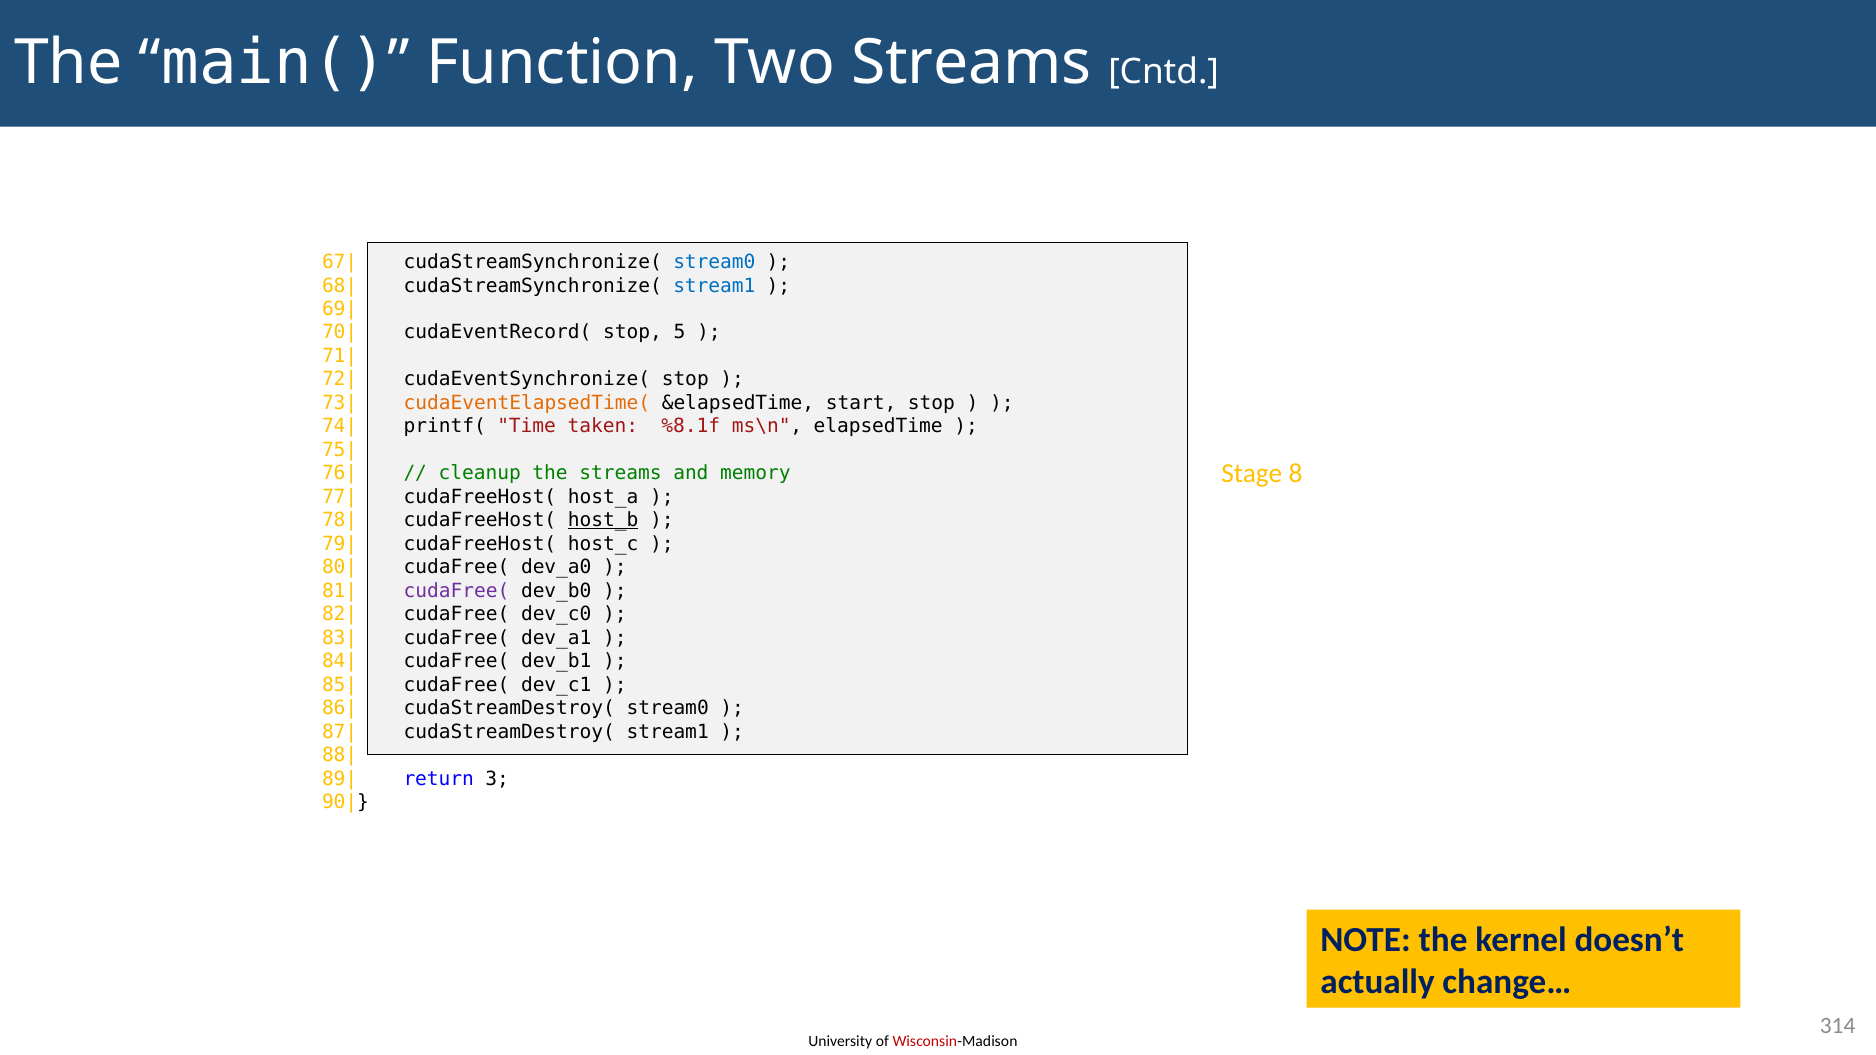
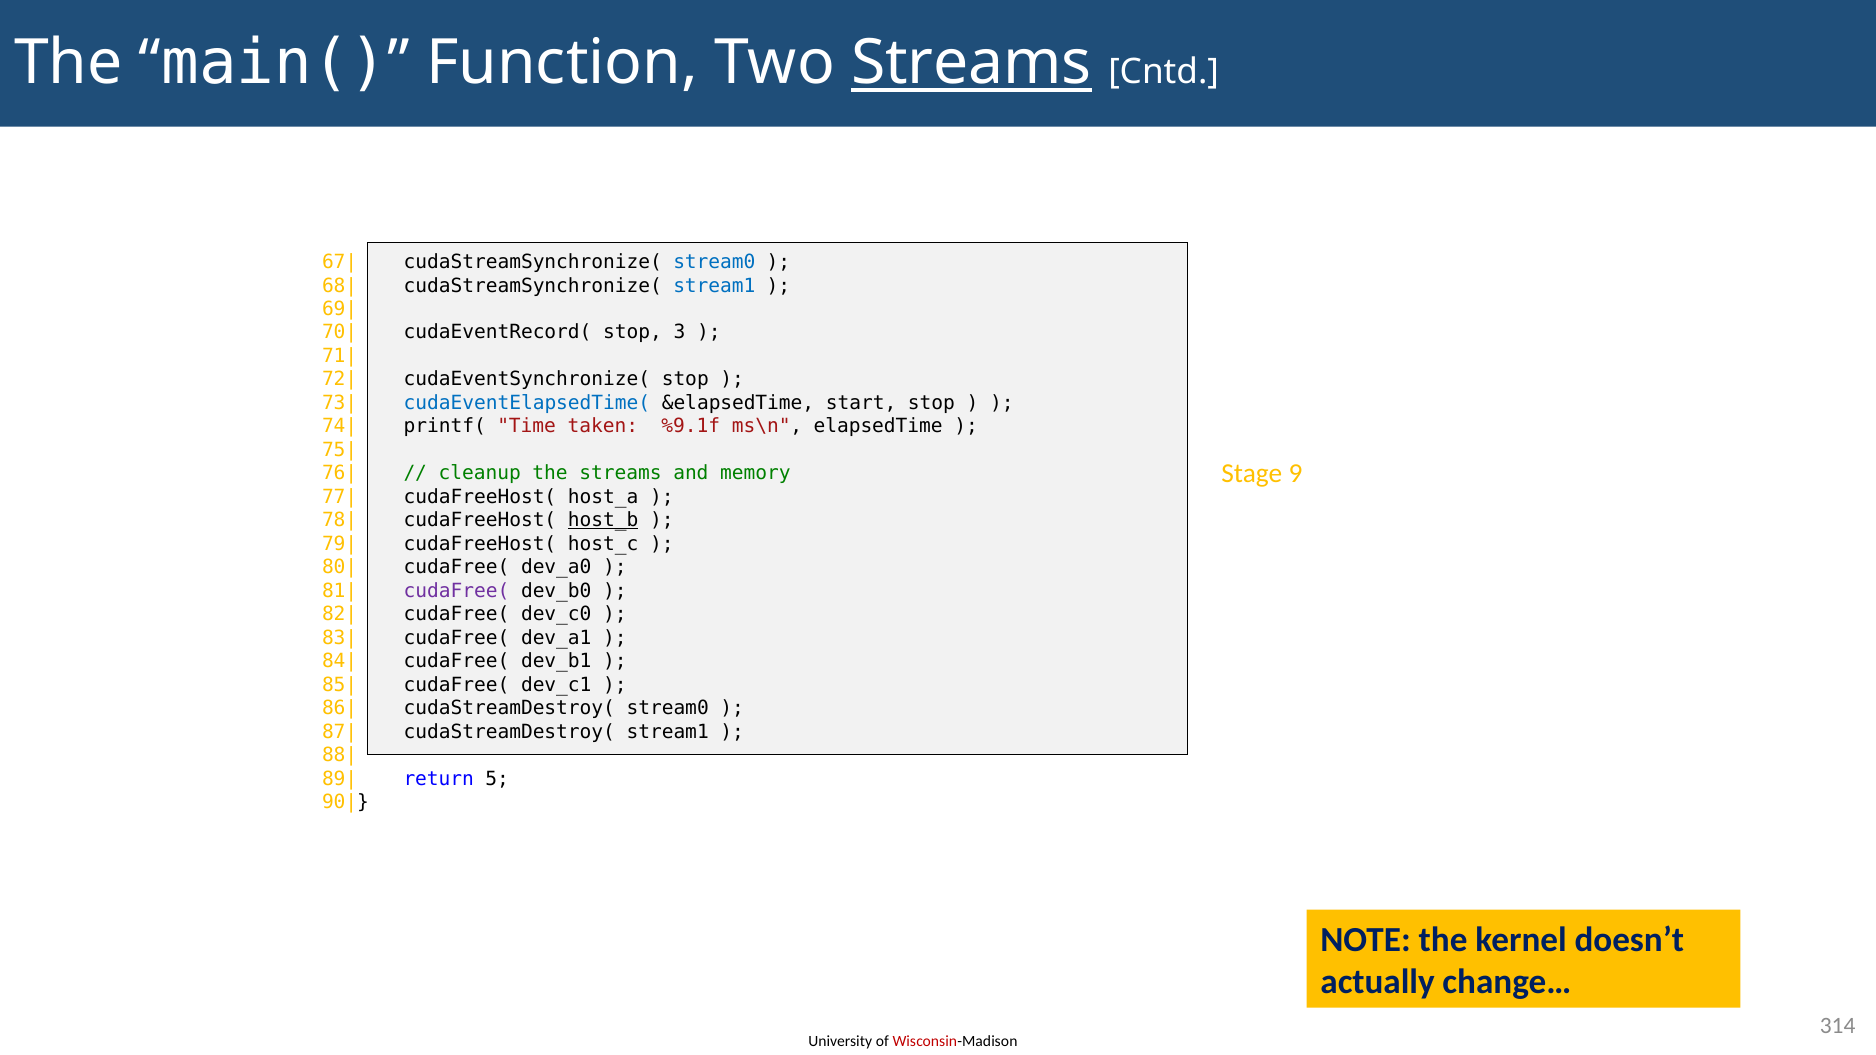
Streams at (971, 63) underline: none -> present
5: 5 -> 3
cudaEventElapsedTime( colour: orange -> blue
%8.1f: %8.1f -> %9.1f
8: 8 -> 9
3: 3 -> 5
